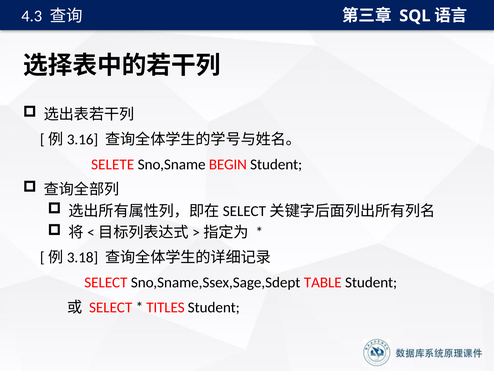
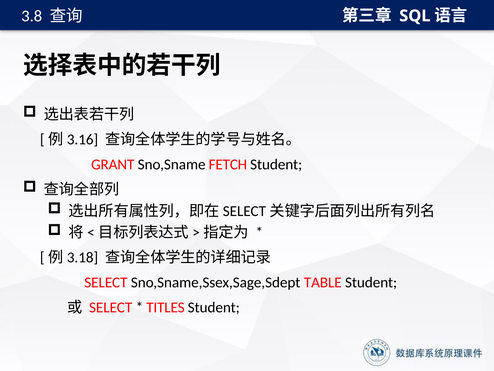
4.3: 4.3 -> 3.8
SELETE: SELETE -> GRANT
BEGIN: BEGIN -> FETCH
